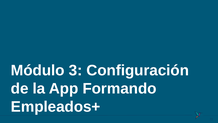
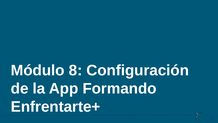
3: 3 -> 8
Empleados+: Empleados+ -> Enfrentarte+
